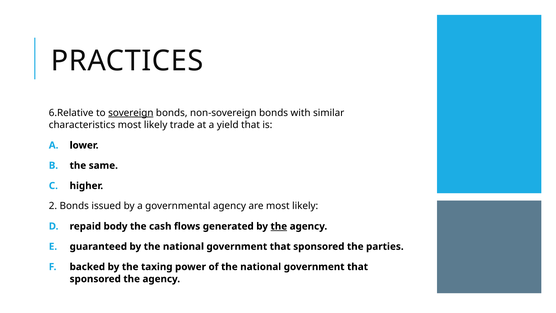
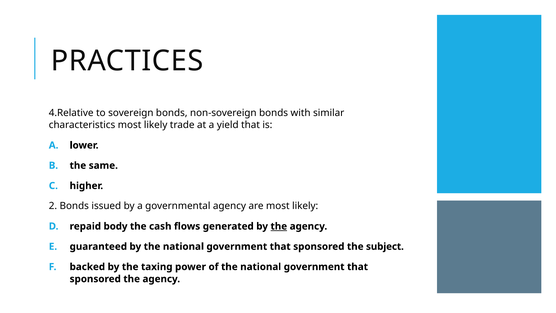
6.Relative: 6.Relative -> 4.Relative
sovereign underline: present -> none
parties: parties -> subject
